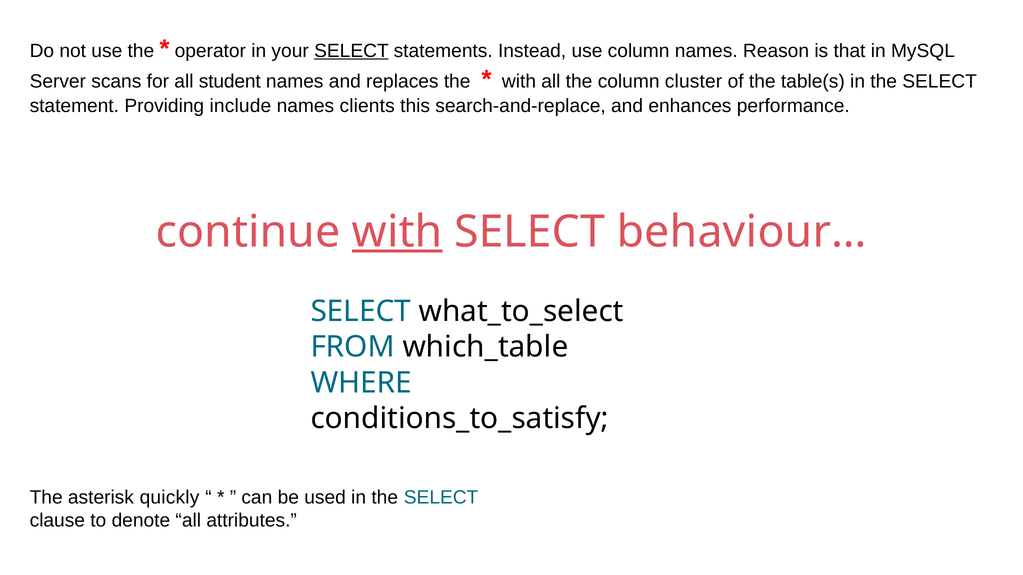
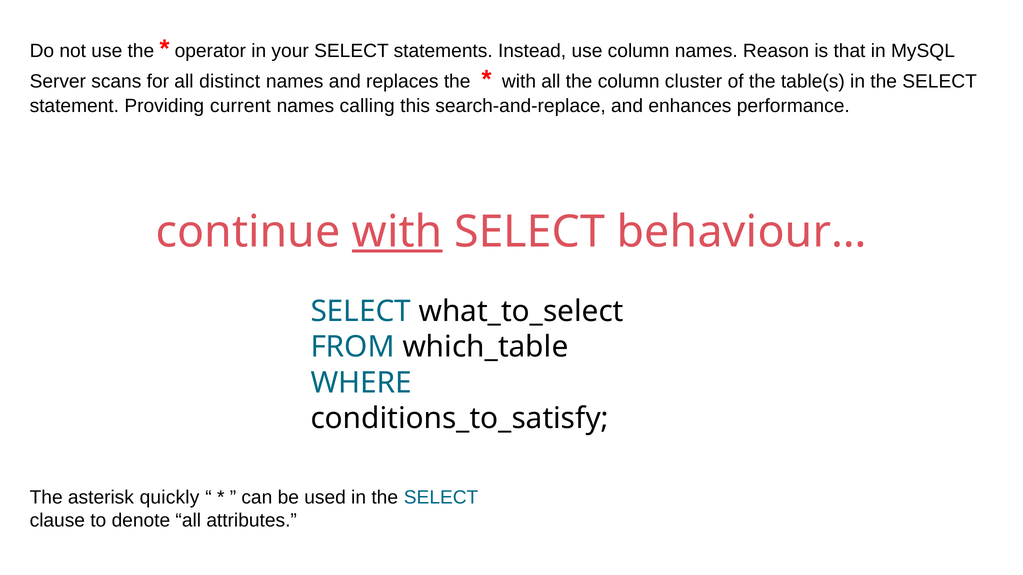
SELECT at (351, 51) underline: present -> none
student: student -> distinct
include: include -> current
clients: clients -> calling
